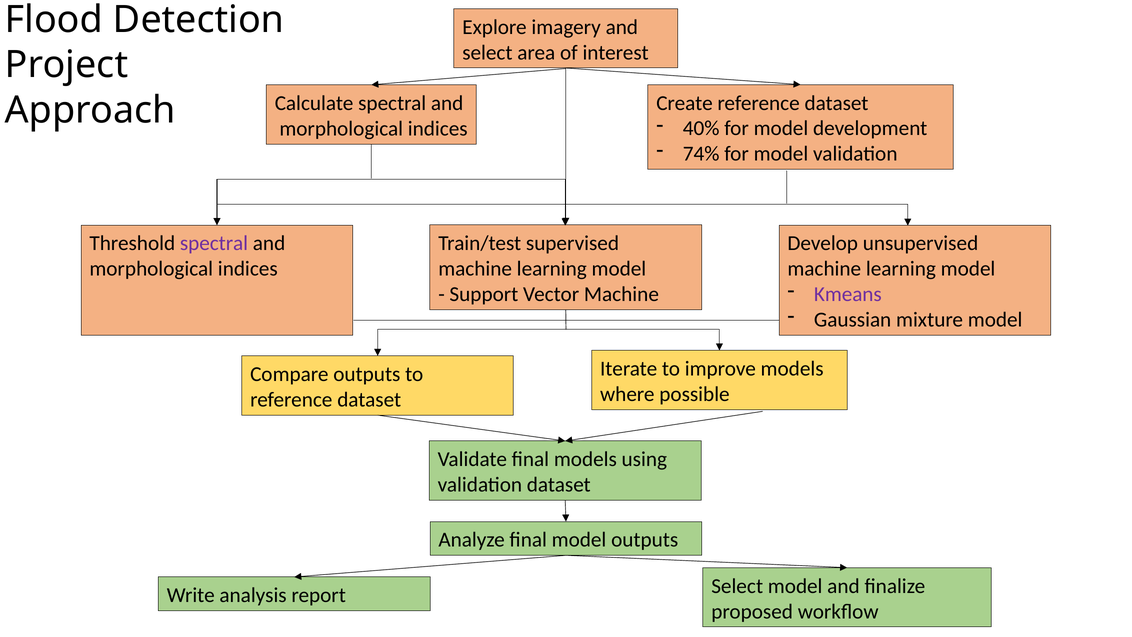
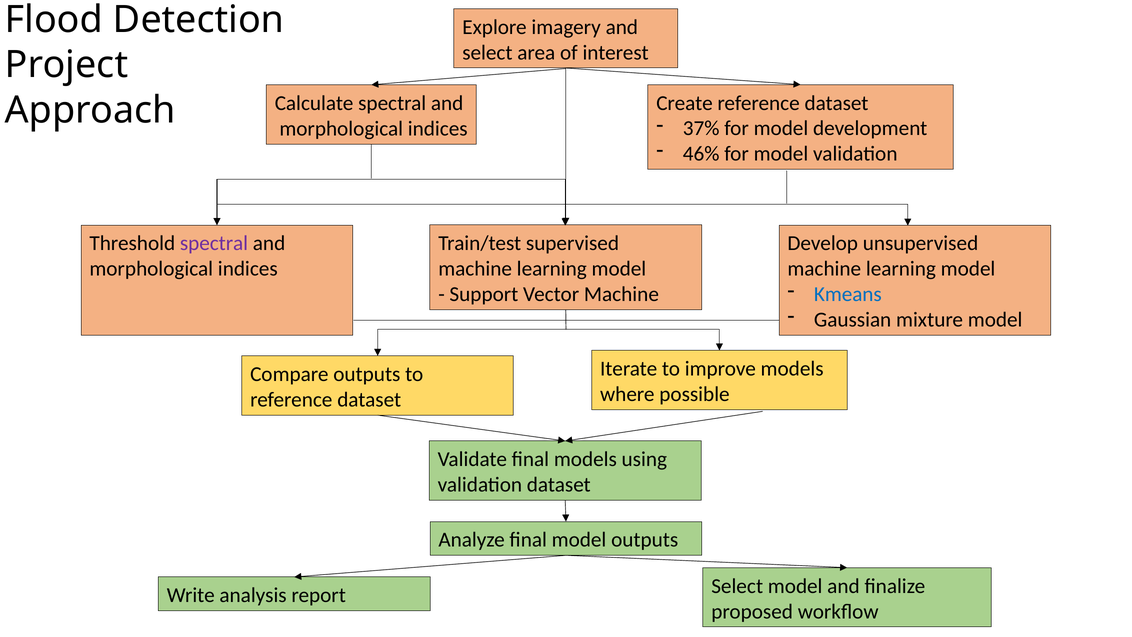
40%: 40% -> 37%
74%: 74% -> 46%
Kmeans colour: purple -> blue
